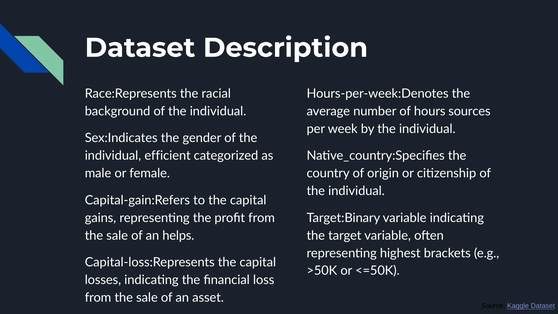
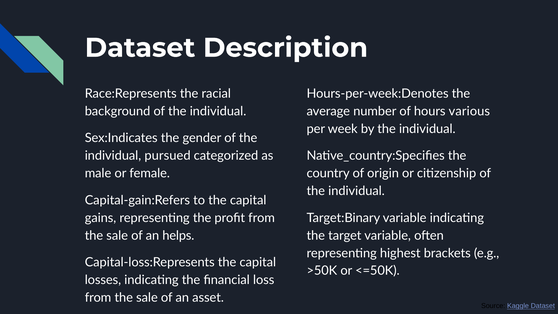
sources: sources -> various
efficient: efficient -> pursued
